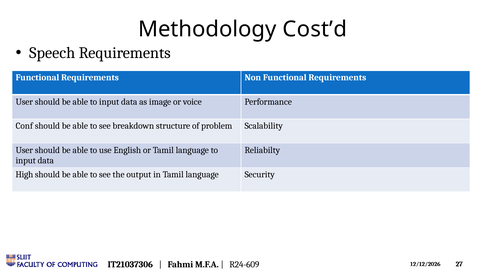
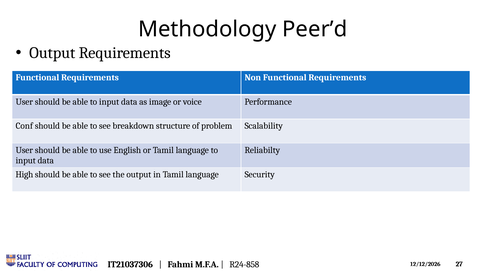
Cost’d: Cost’d -> Peer’d
Speech at (52, 53): Speech -> Output
R24-609: R24-609 -> R24-858
